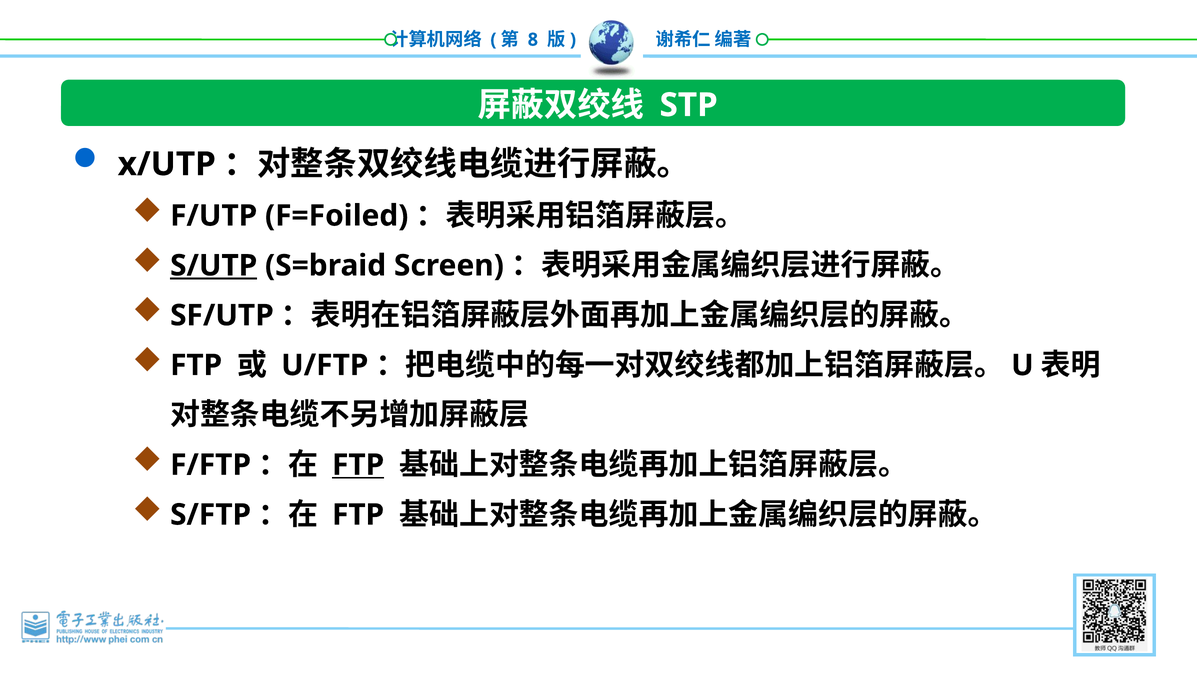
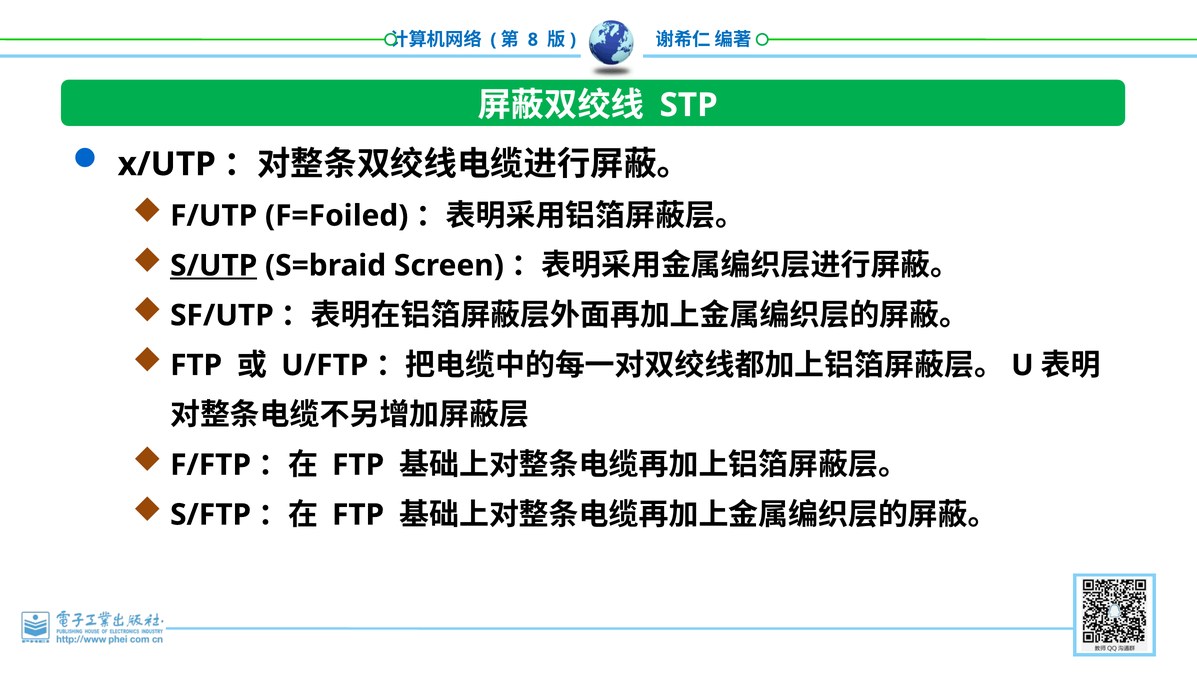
FTP at (358, 465) underline: present -> none
